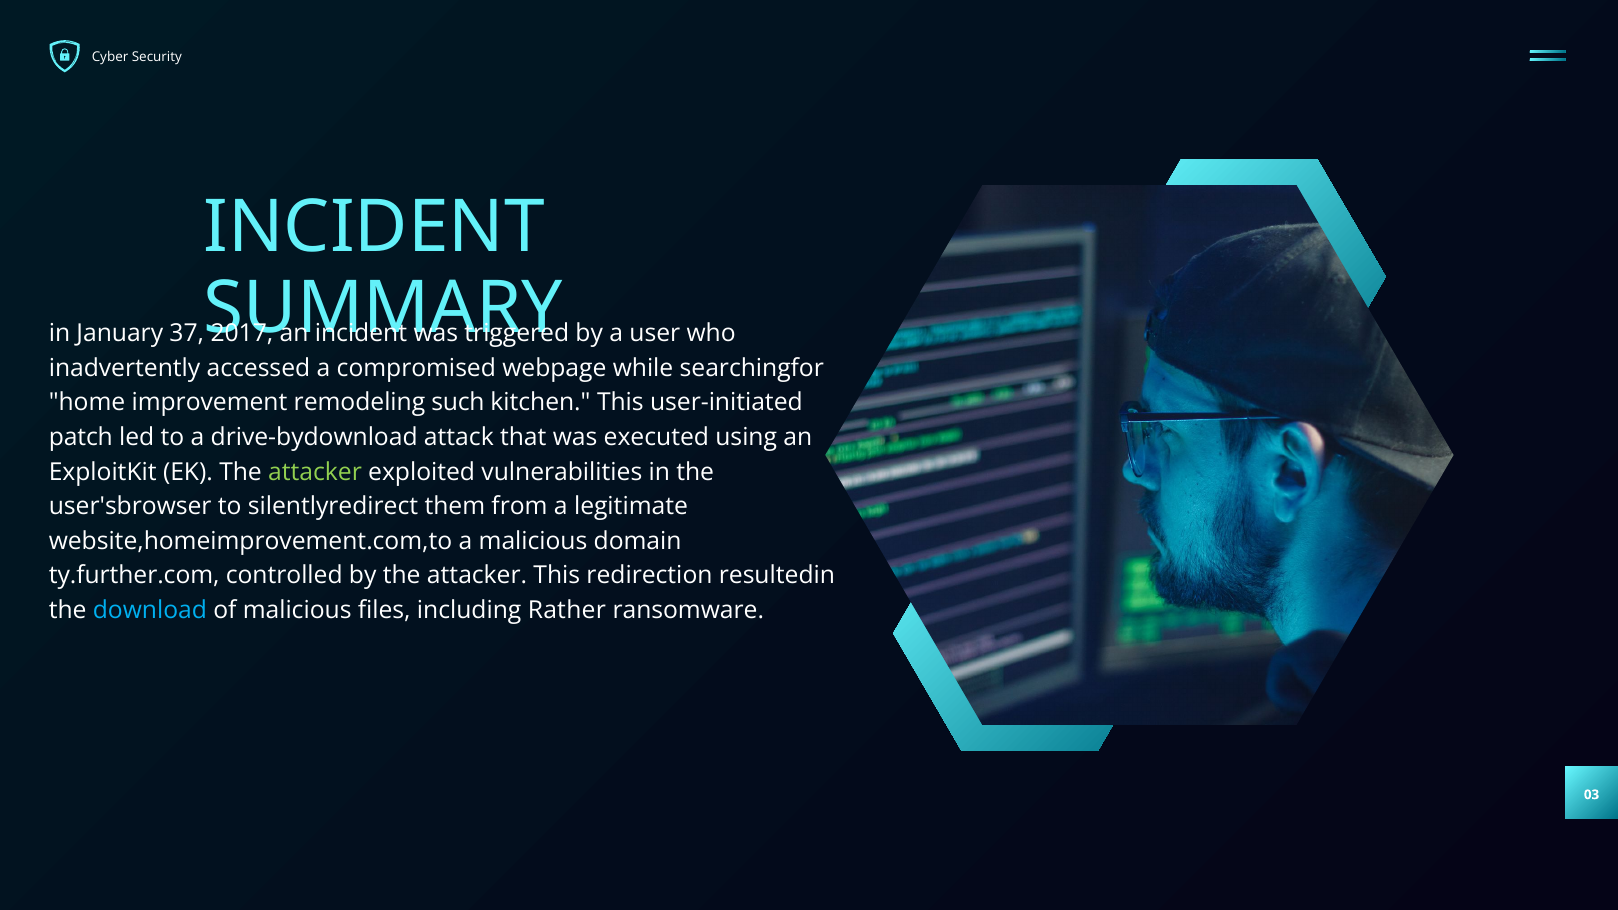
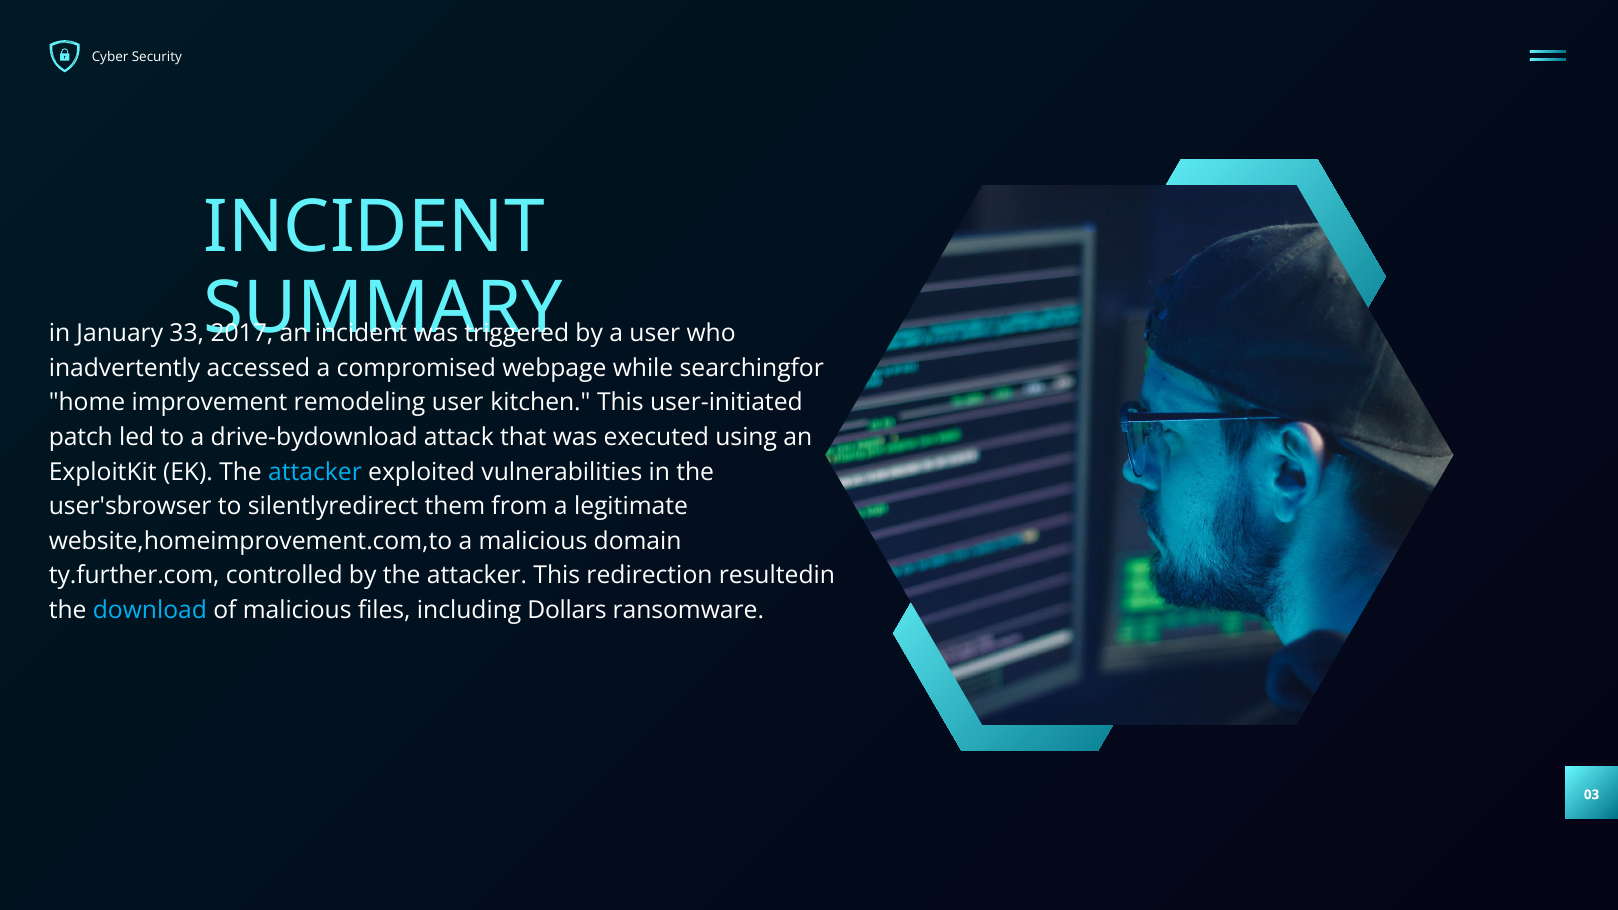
37: 37 -> 33
remodeling such: such -> user
attacker at (315, 472) colour: light green -> light blue
Rather: Rather -> Dollars
